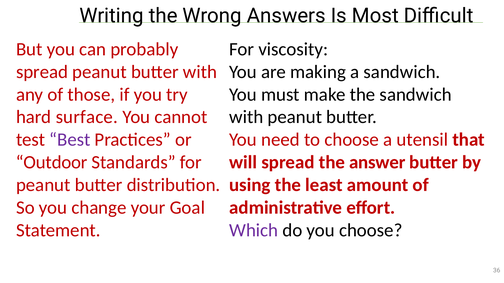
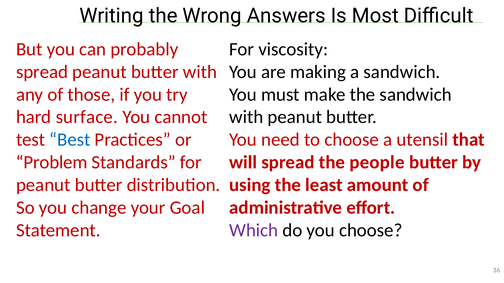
Best colour: purple -> blue
Outdoor: Outdoor -> Problem
answer: answer -> people
